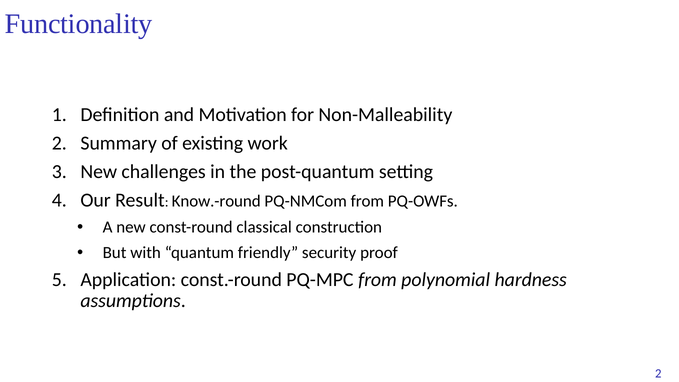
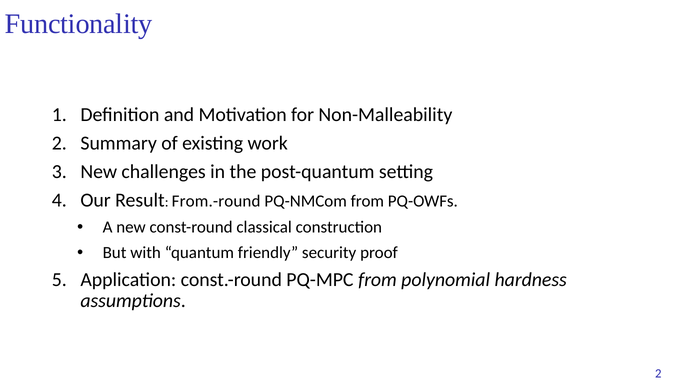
Know.-round: Know.-round -> From.-round
